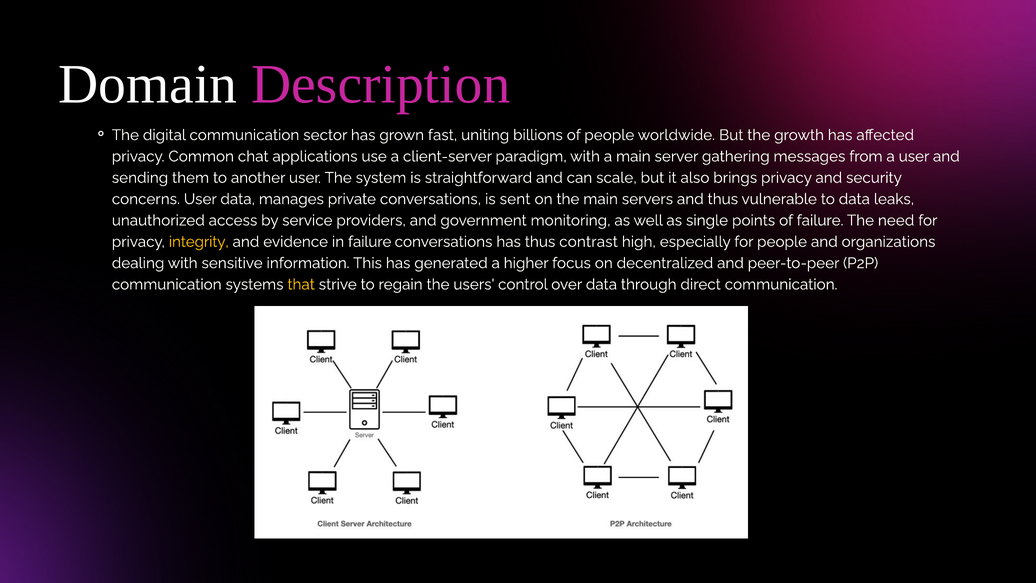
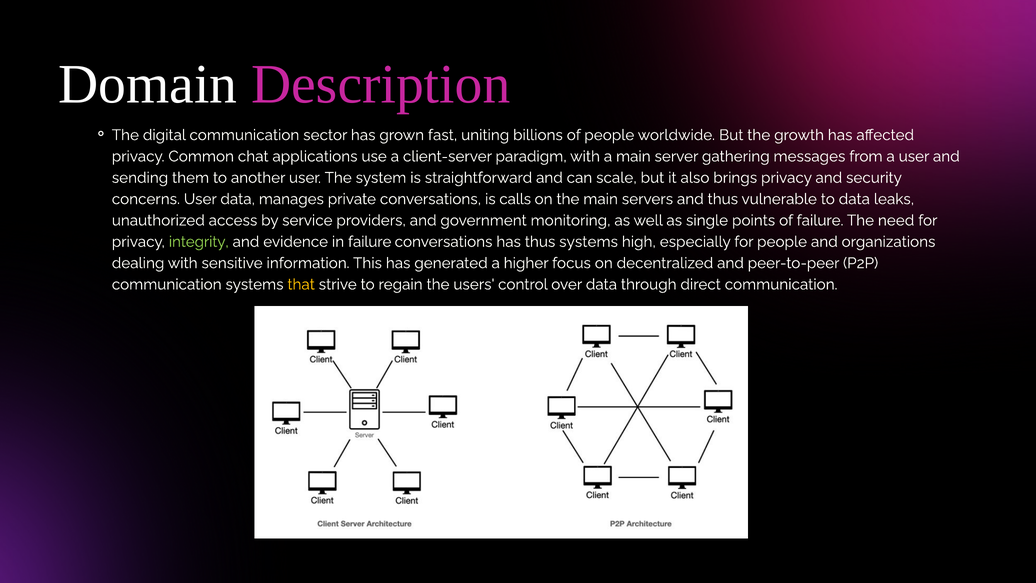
sent: sent -> calls
integrity colour: yellow -> light green
thus contrast: contrast -> systems
